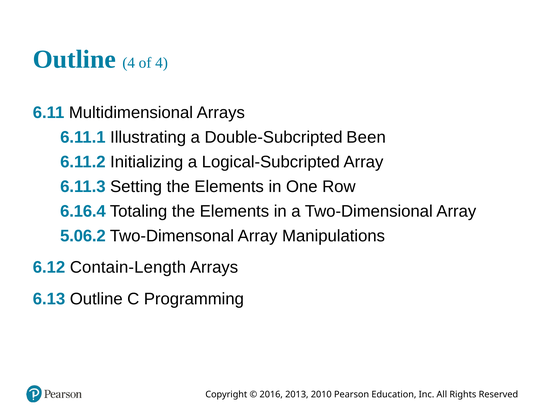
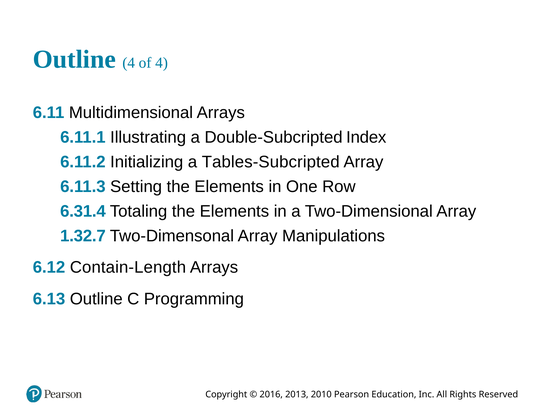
Been: Been -> Index
Logical-Subcripted: Logical-Subcripted -> Tables-Subcripted
6.16.4: 6.16.4 -> 6.31.4
5.06.2: 5.06.2 -> 1.32.7
